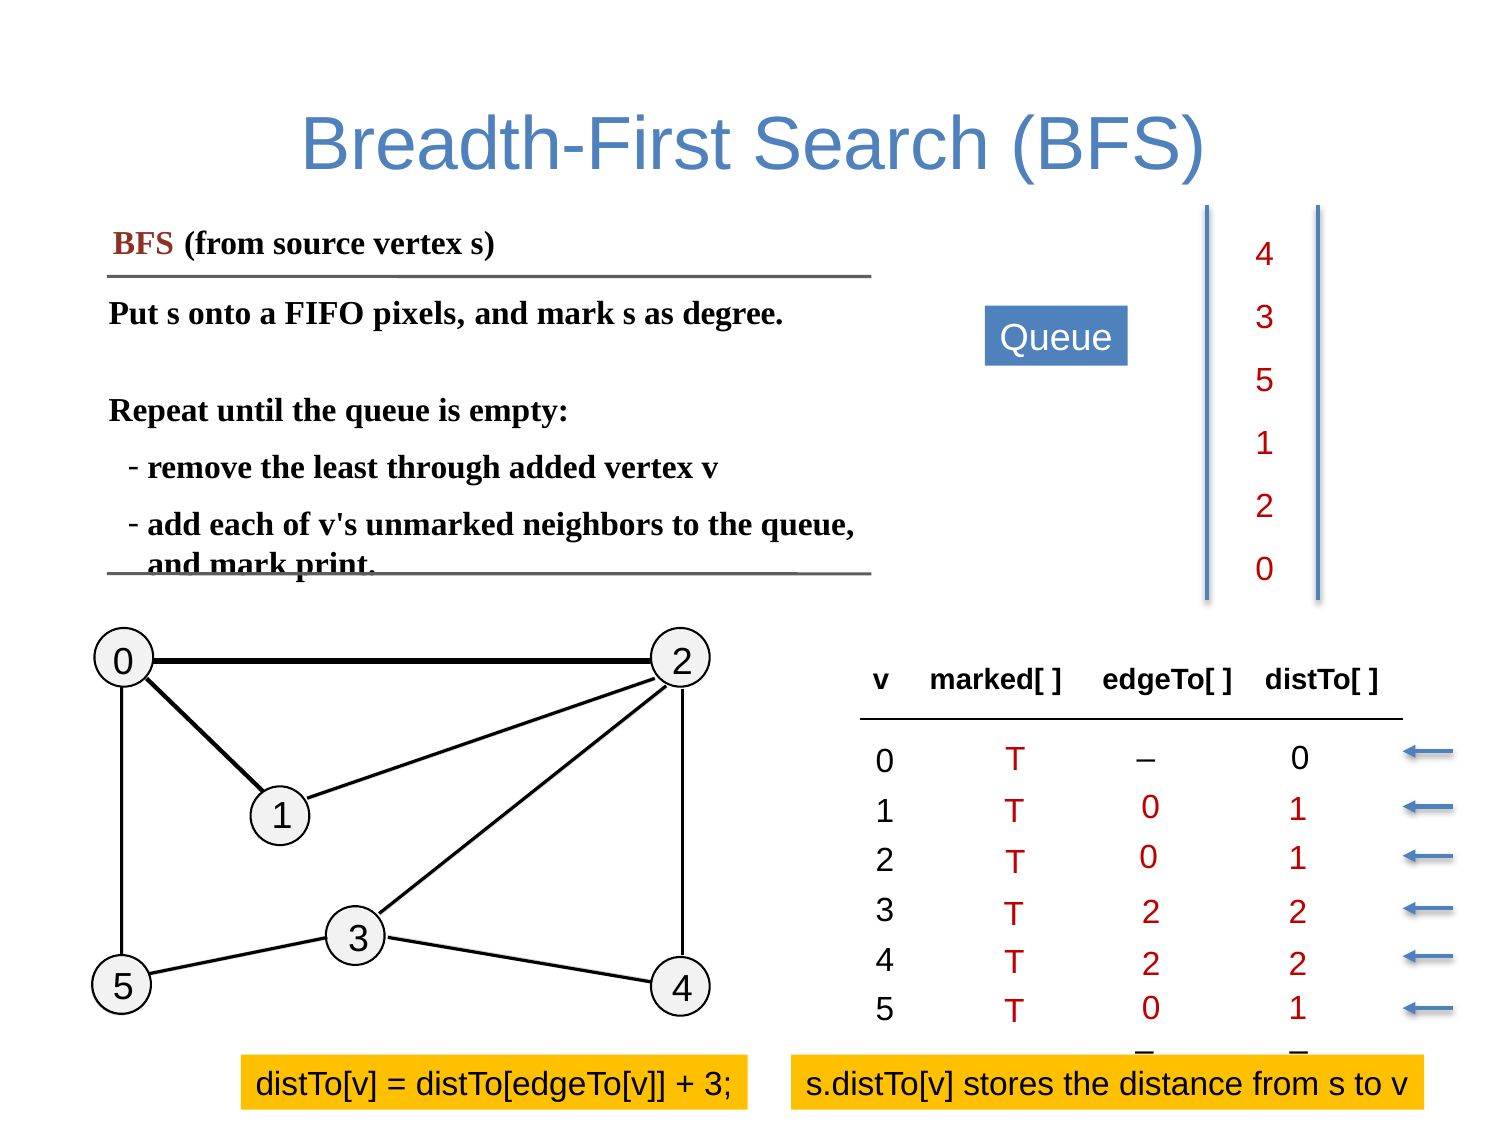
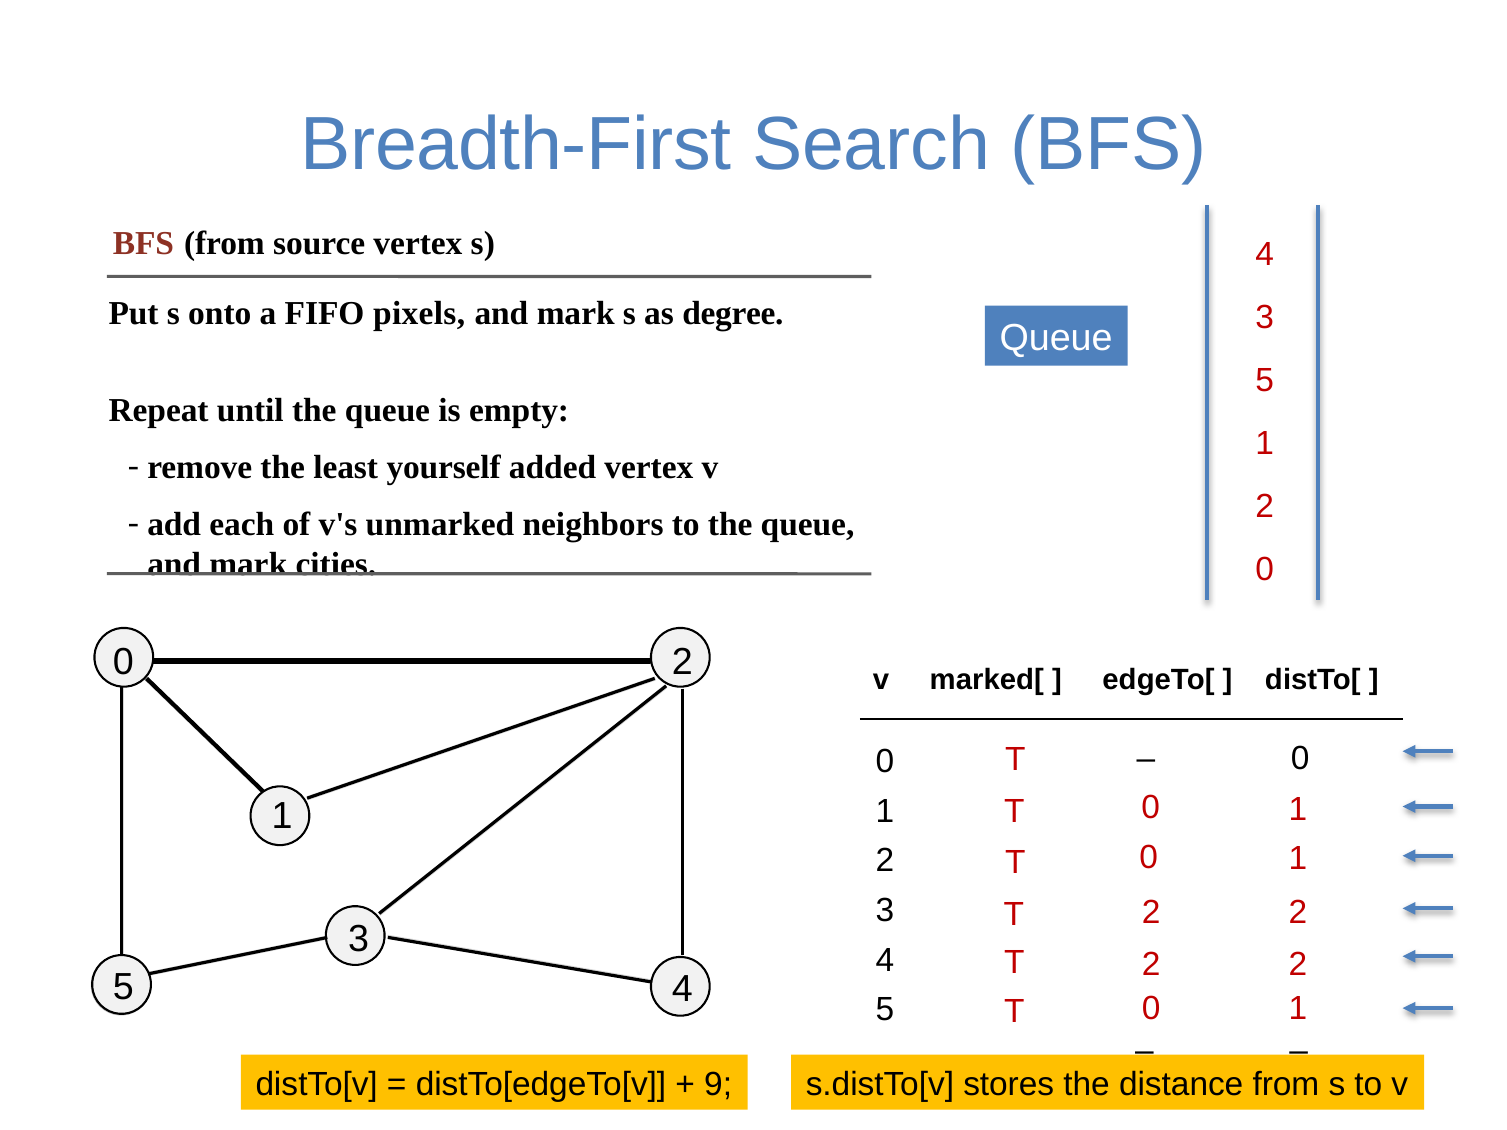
through: through -> yourself
print: print -> cities
3 at (718, 1085): 3 -> 9
